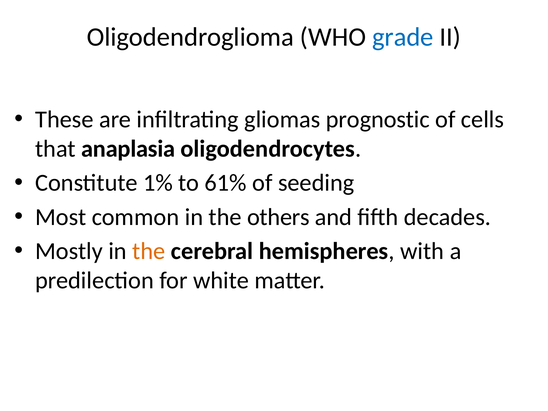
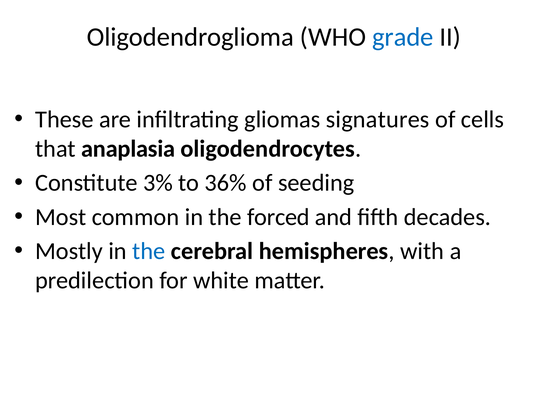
prognostic: prognostic -> signatures
1%: 1% -> 3%
61%: 61% -> 36%
others: others -> forced
the at (149, 251) colour: orange -> blue
